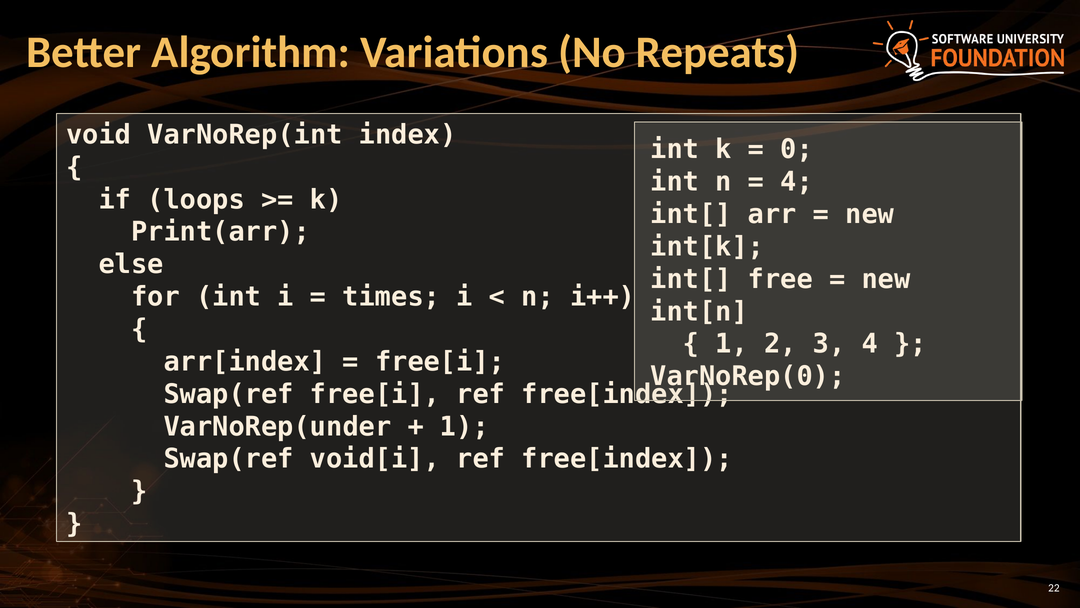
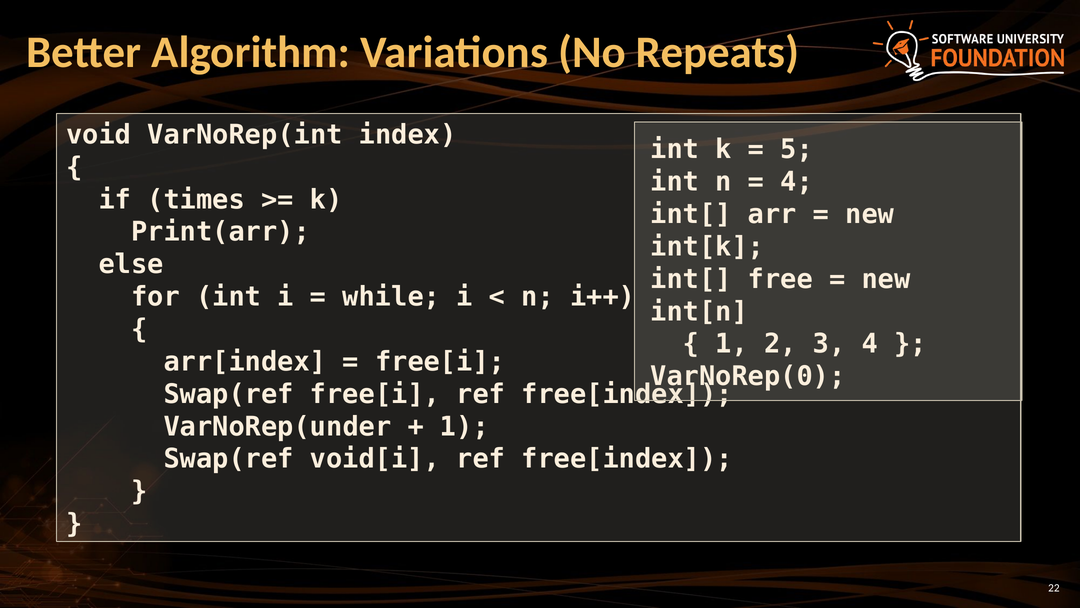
0: 0 -> 5
loops: loops -> times
times: times -> while
